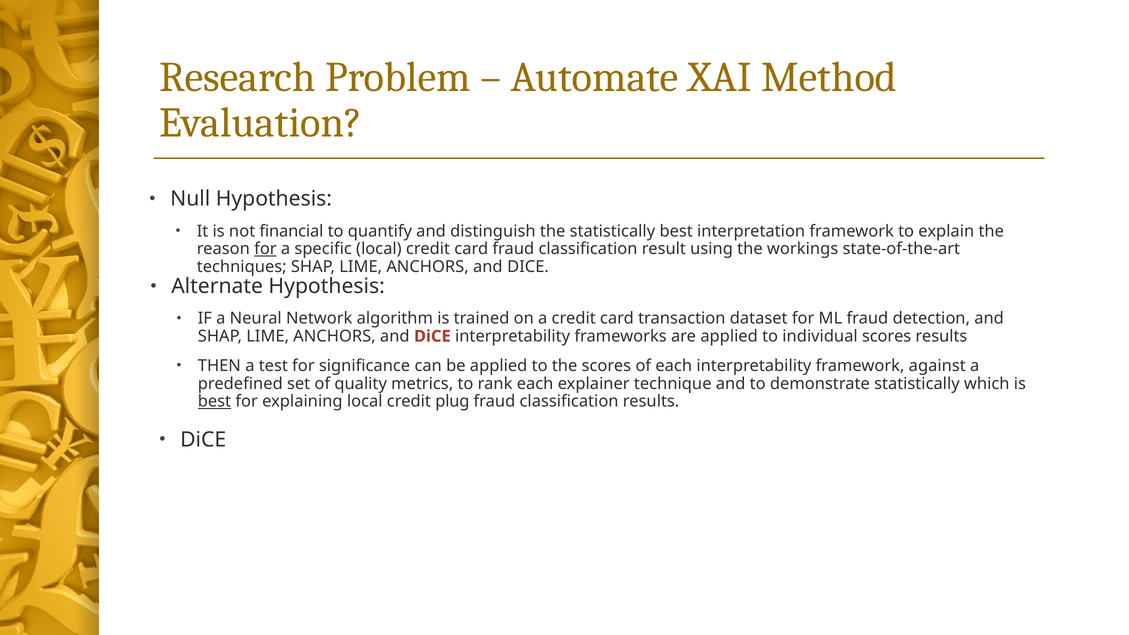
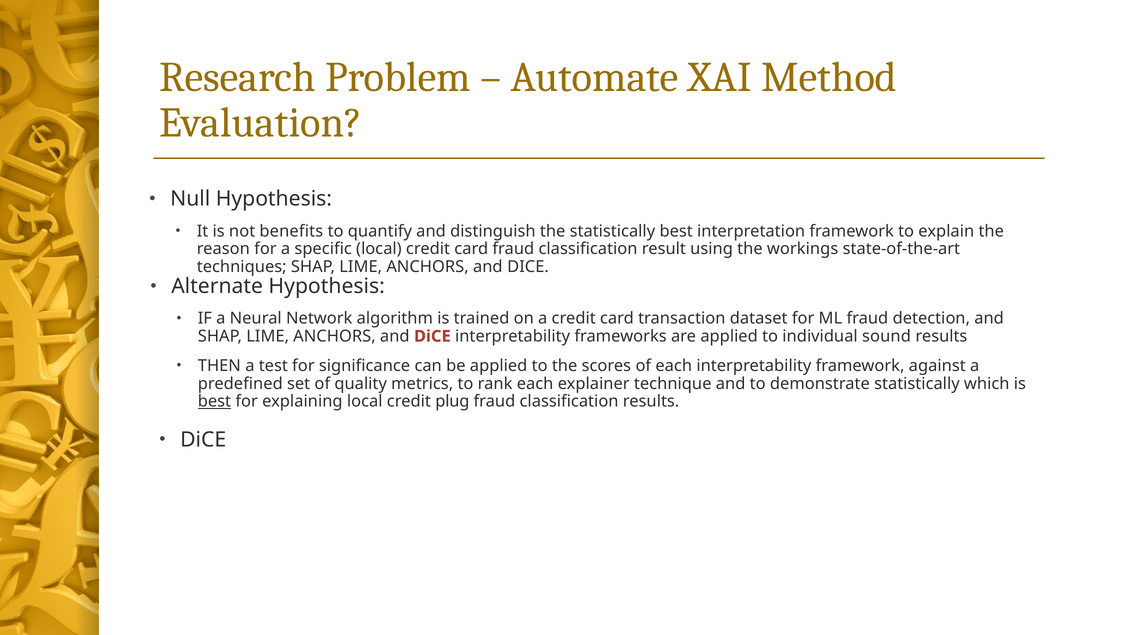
financial: financial -> benefits
for at (265, 249) underline: present -> none
individual scores: scores -> sound
